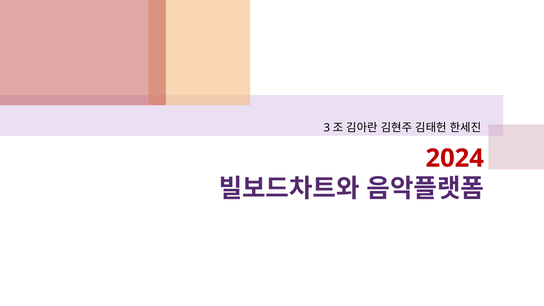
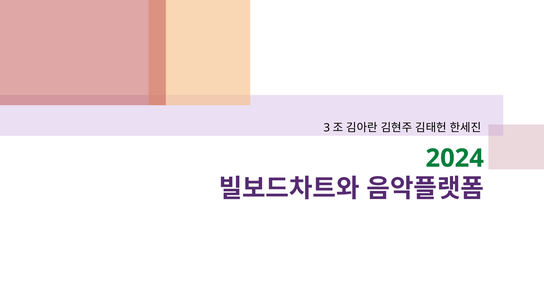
2024 colour: red -> green
